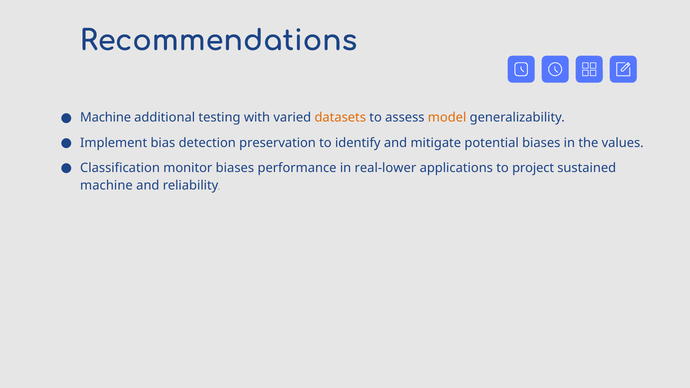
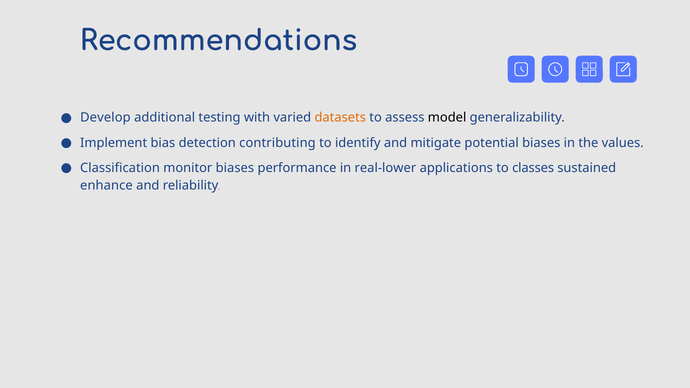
Machine at (106, 118): Machine -> Develop
model colour: orange -> black
preservation: preservation -> contributing
project: project -> classes
machine at (106, 186): machine -> enhance
